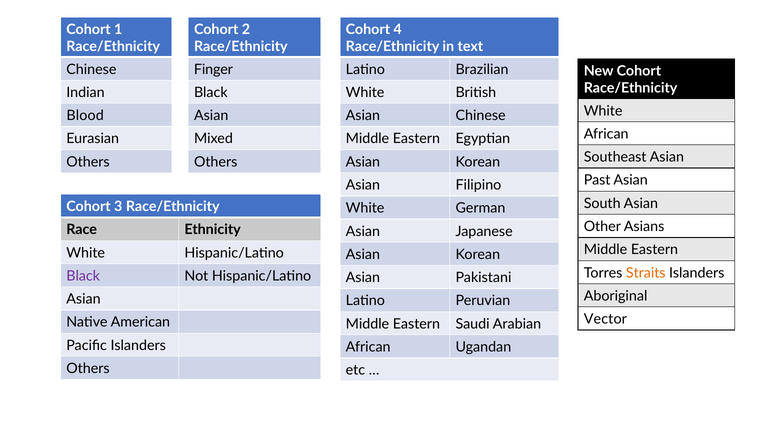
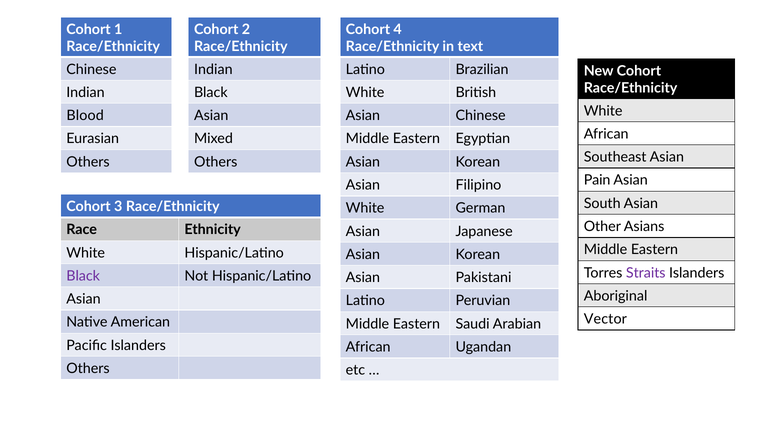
Finger at (213, 69): Finger -> Indian
Past: Past -> Pain
Straits colour: orange -> purple
